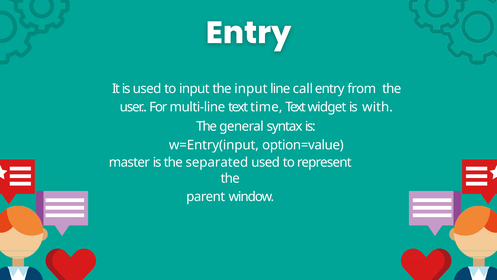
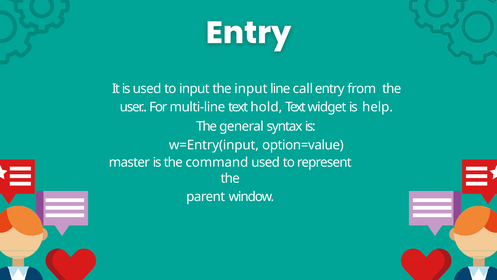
time: time -> hold
with: with -> help
separated: separated -> command
